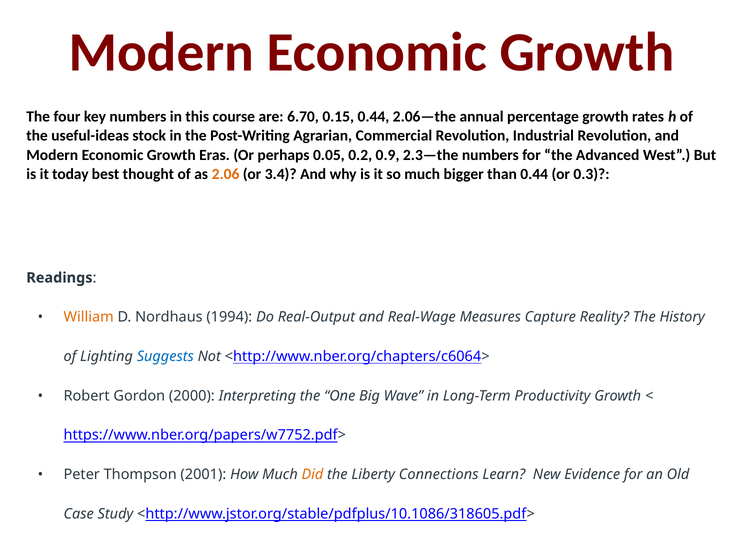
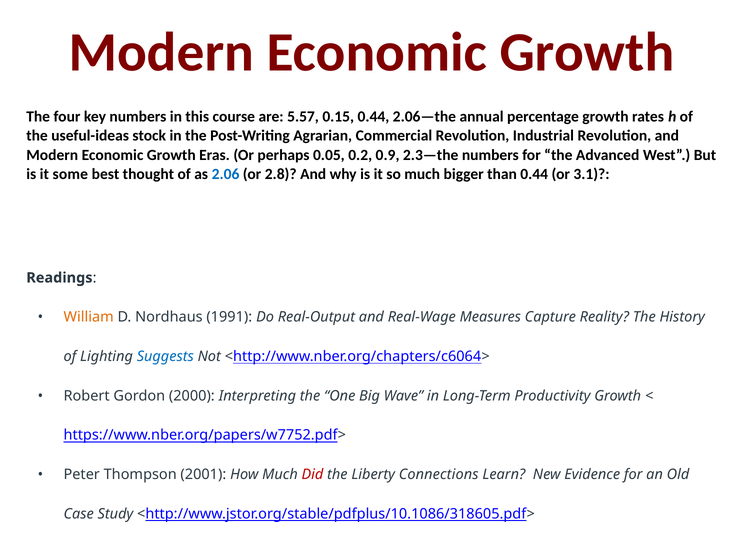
6.70: 6.70 -> 5.57
today: today -> some
2.06 colour: orange -> blue
3.4: 3.4 -> 2.8
0.3: 0.3 -> 3.1
1994: 1994 -> 1991
Did colour: orange -> red
